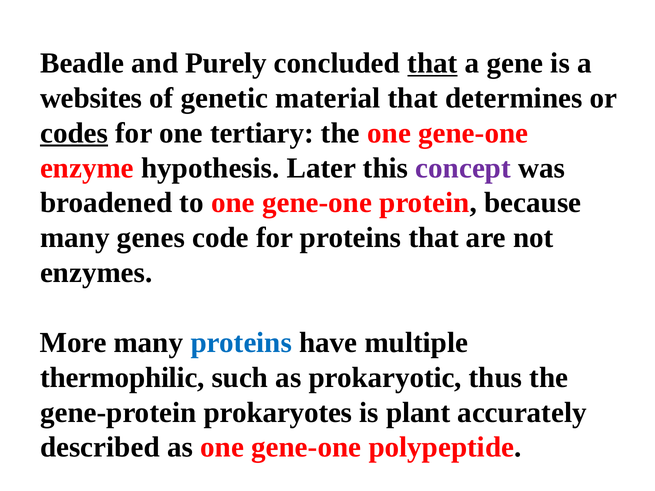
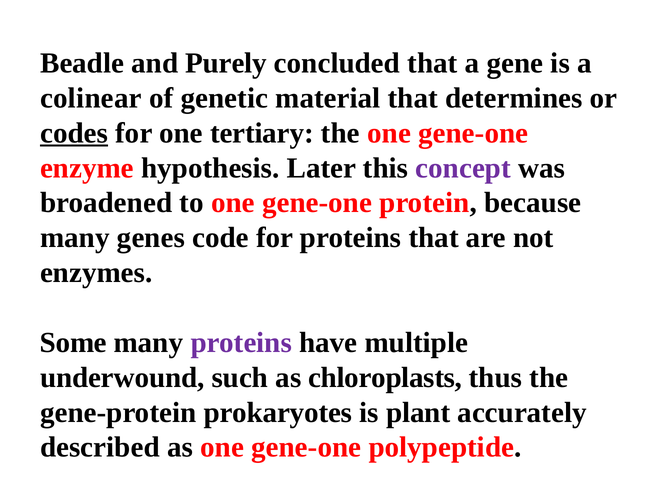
that at (432, 63) underline: present -> none
websites: websites -> colinear
More: More -> Some
proteins at (241, 343) colour: blue -> purple
thermophilic: thermophilic -> underwound
prokaryotic: prokaryotic -> chloroplasts
